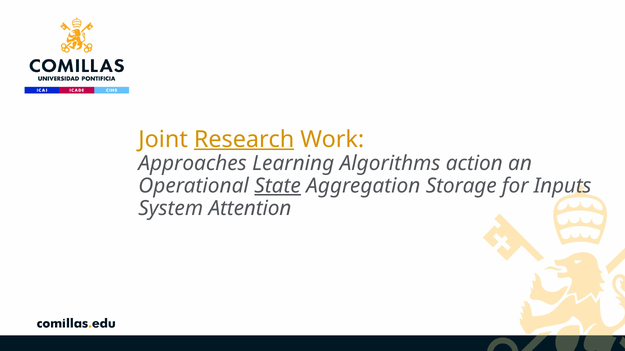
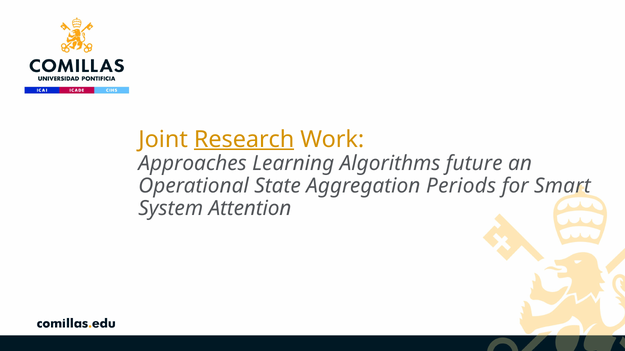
action: action -> future
State underline: present -> none
Storage: Storage -> Periods
Inputs: Inputs -> Smart
